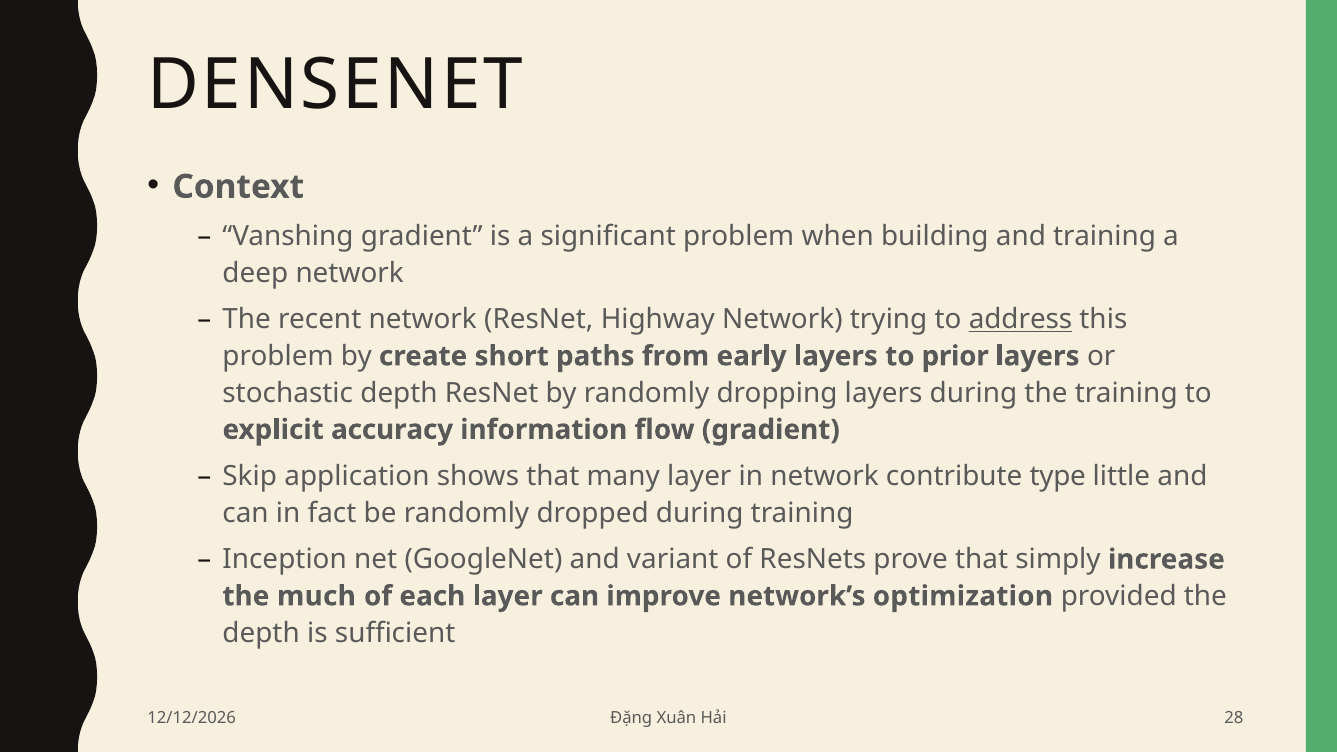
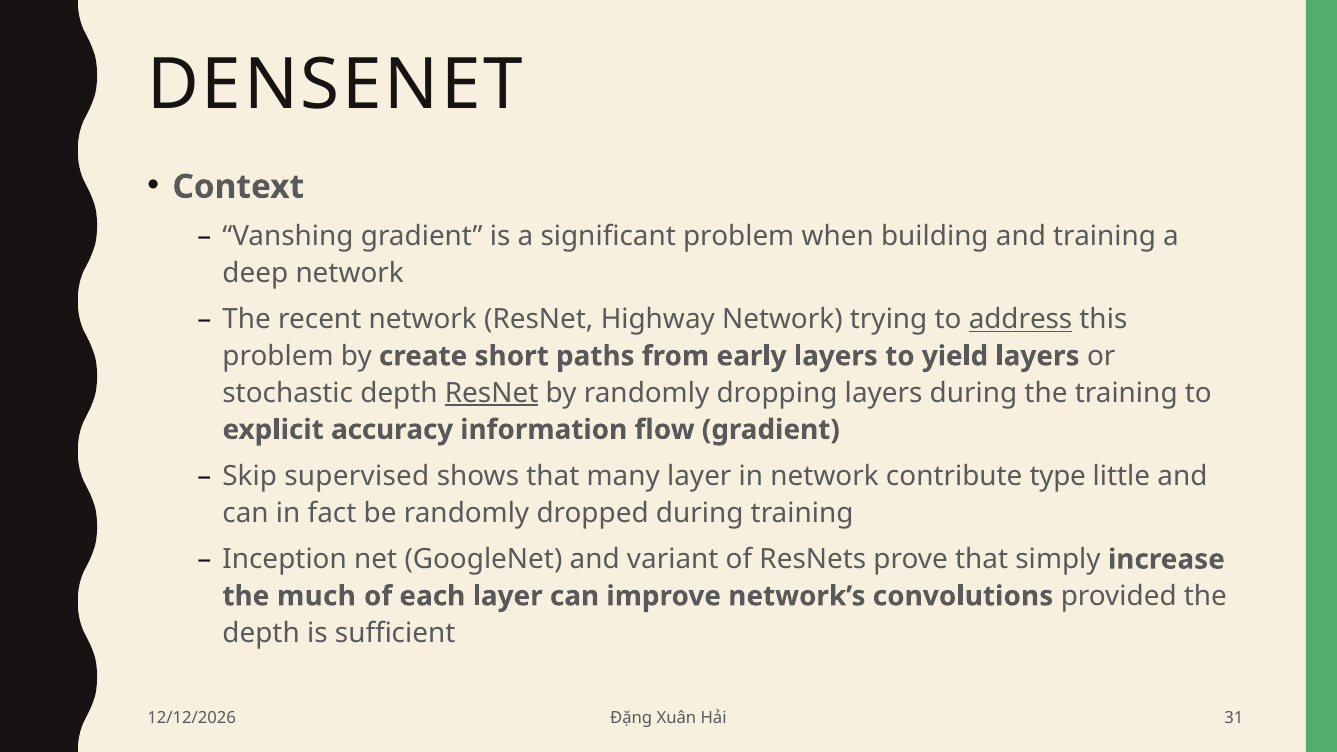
prior: prior -> yield
ResNet at (492, 393) underline: none -> present
application: application -> supervised
optimization: optimization -> convolutions
28: 28 -> 31
